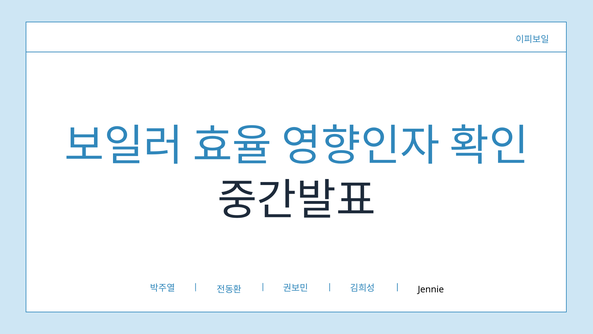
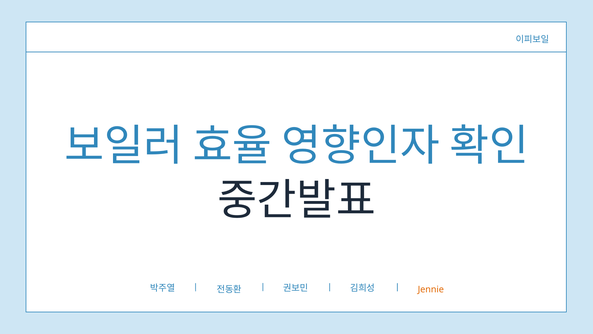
Jennie colour: black -> orange
